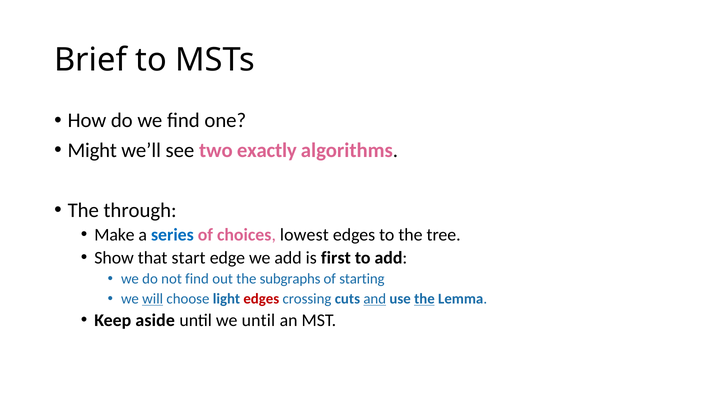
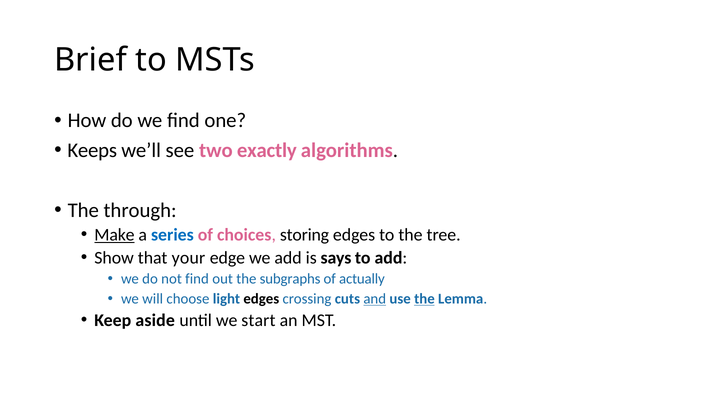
Might: Might -> Keeps
Make underline: none -> present
lowest: lowest -> storing
start: start -> your
first: first -> says
starting: starting -> actually
will underline: present -> none
edges at (261, 298) colour: red -> black
we until: until -> start
